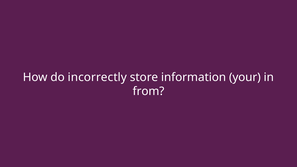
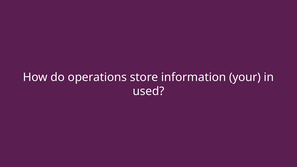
incorrectly: incorrectly -> operations
from: from -> used
